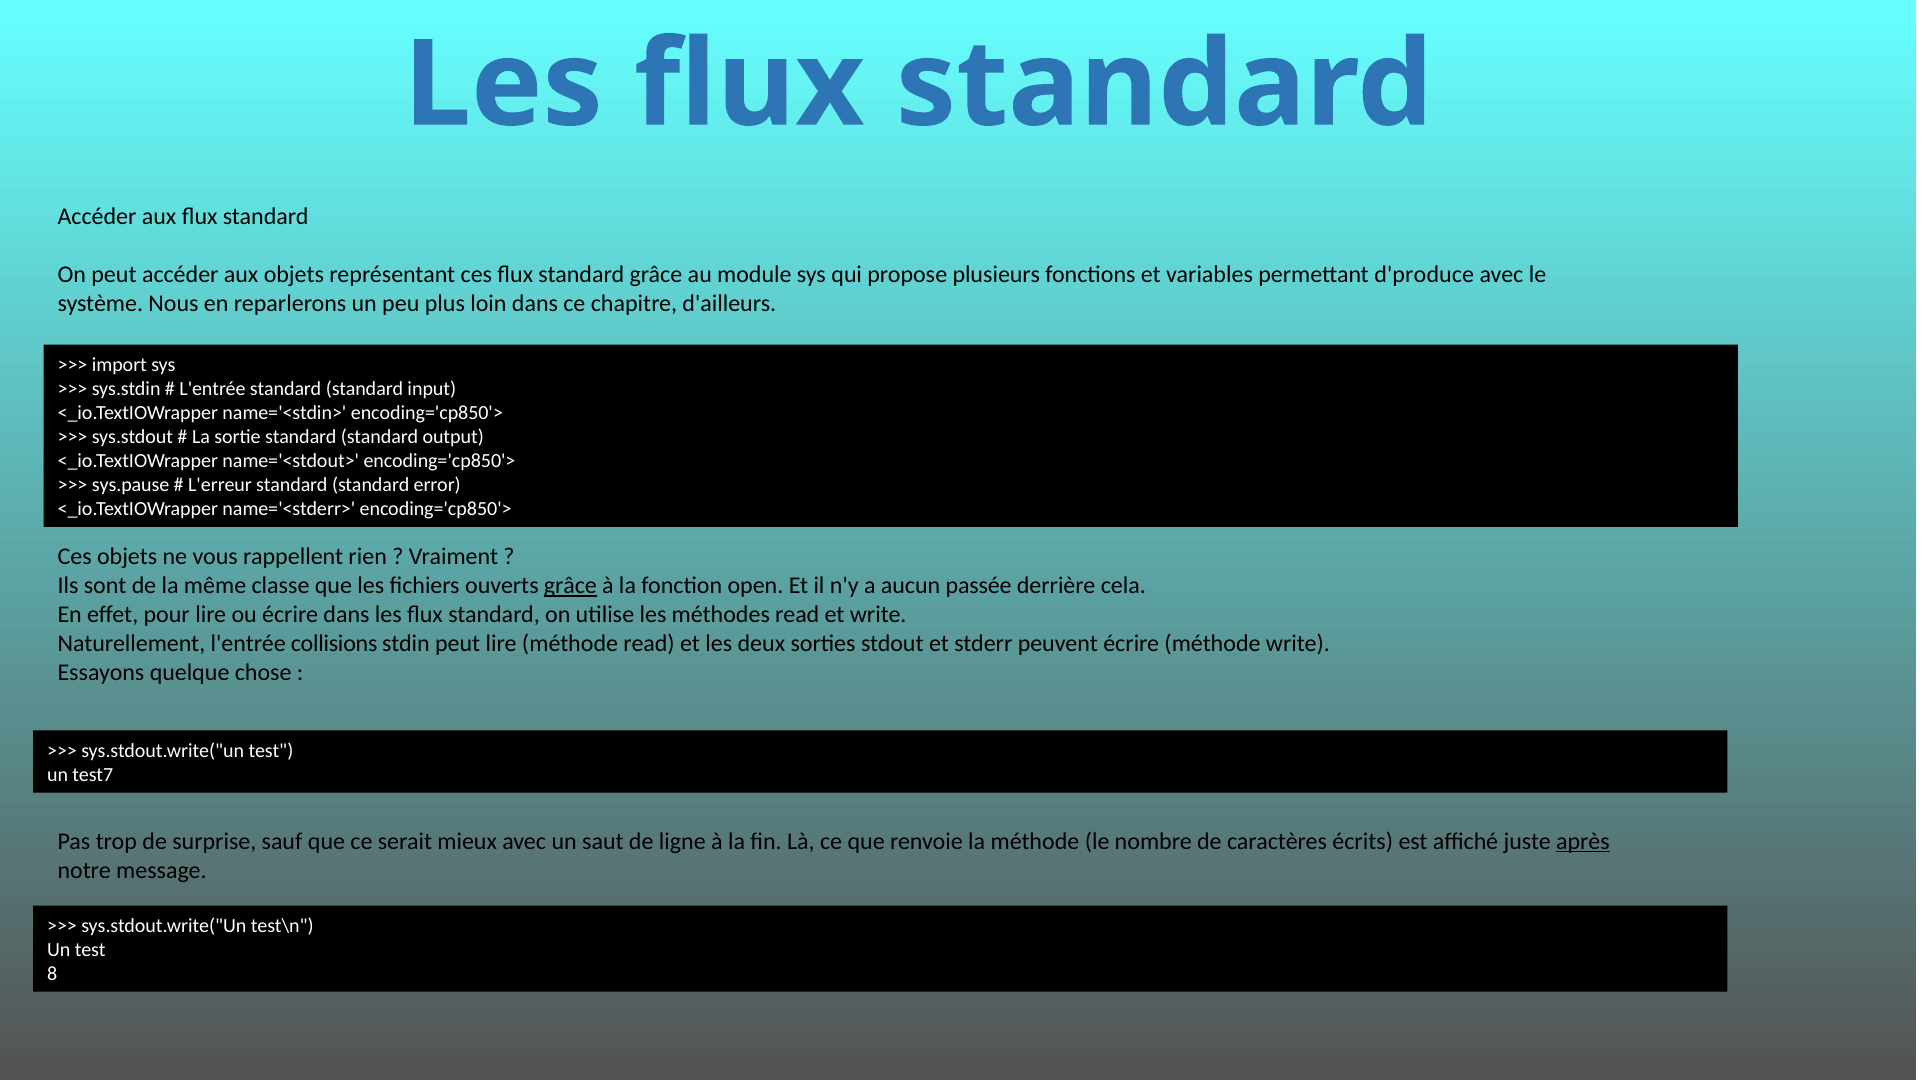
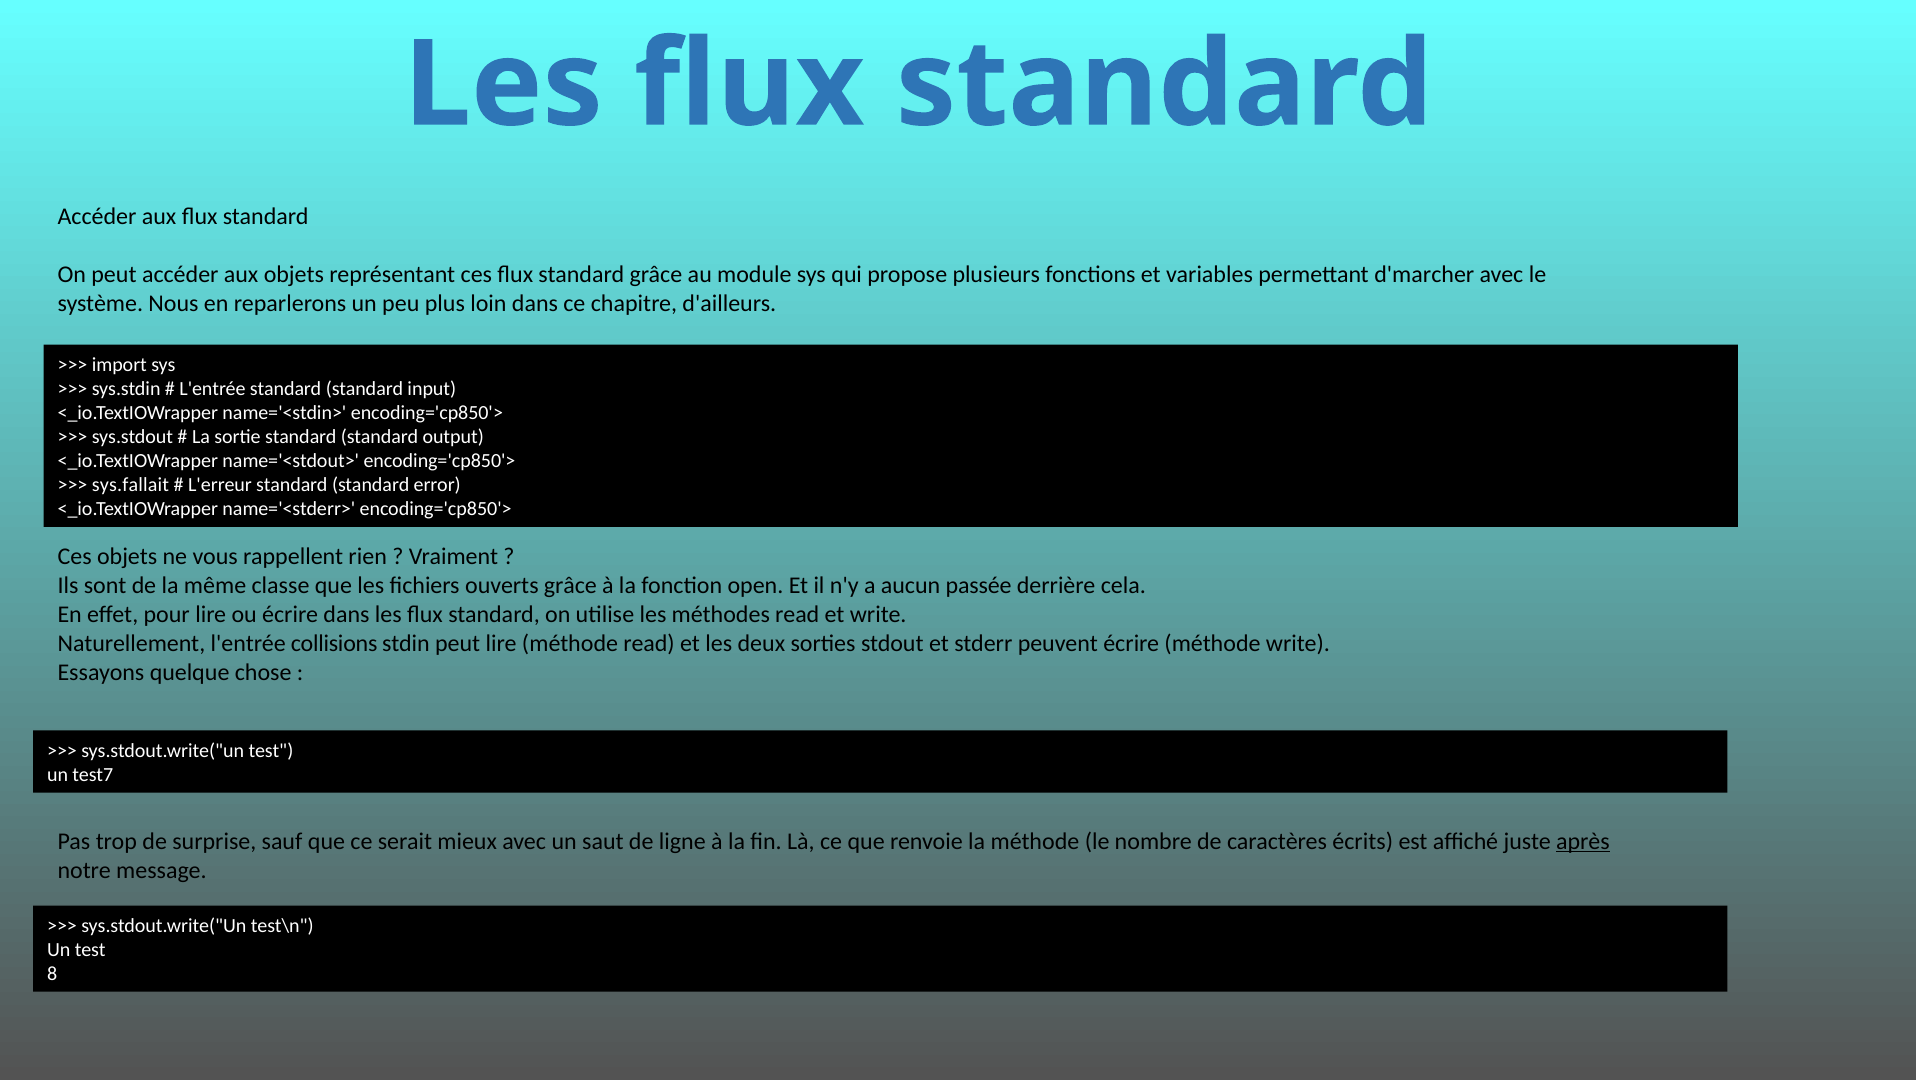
d'produce: d'produce -> d'marcher
sys.pause: sys.pause -> sys.fallait
grâce at (570, 586) underline: present -> none
